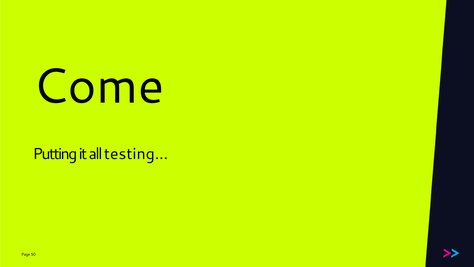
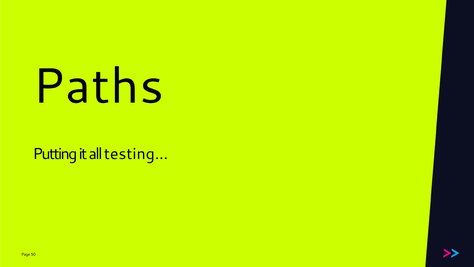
Come: Come -> Paths
